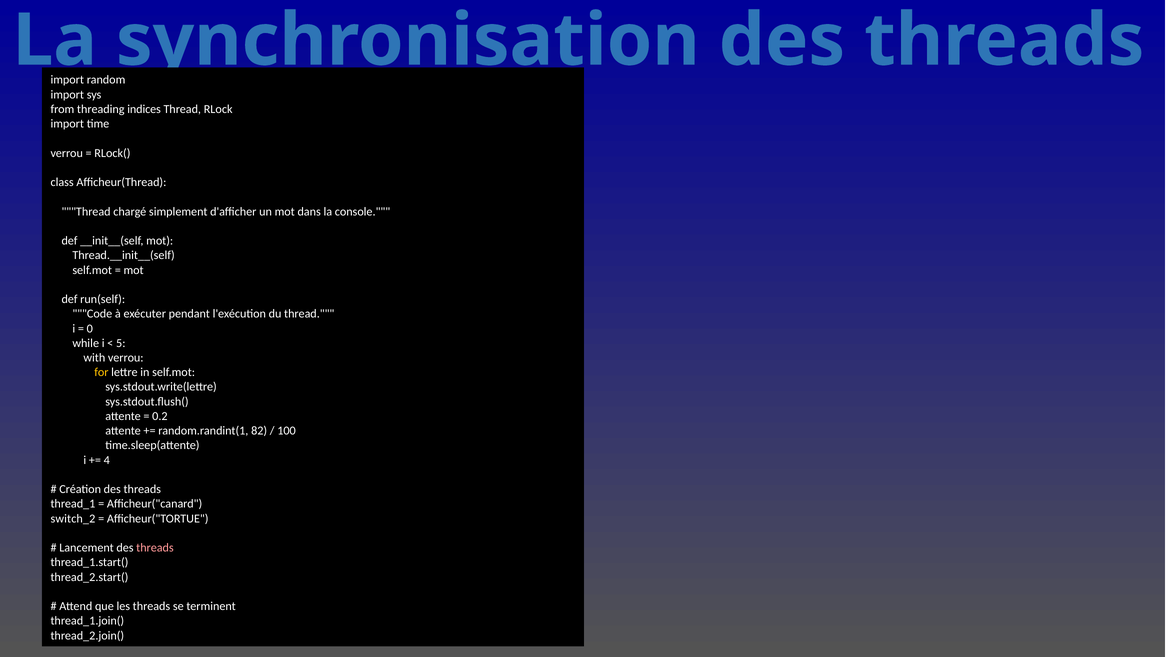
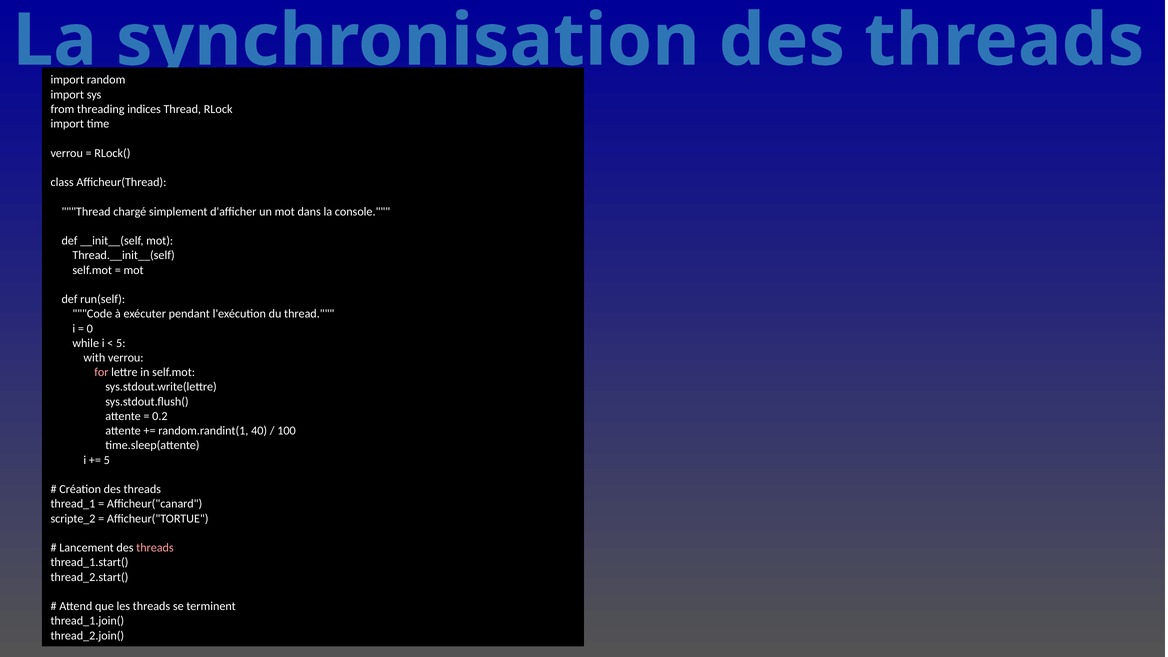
for colour: yellow -> pink
82: 82 -> 40
4 at (107, 460): 4 -> 5
switch_2: switch_2 -> scripte_2
